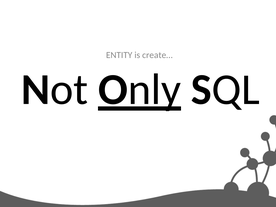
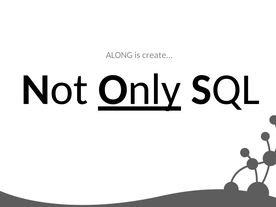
ENTITY: ENTITY -> ALONG
